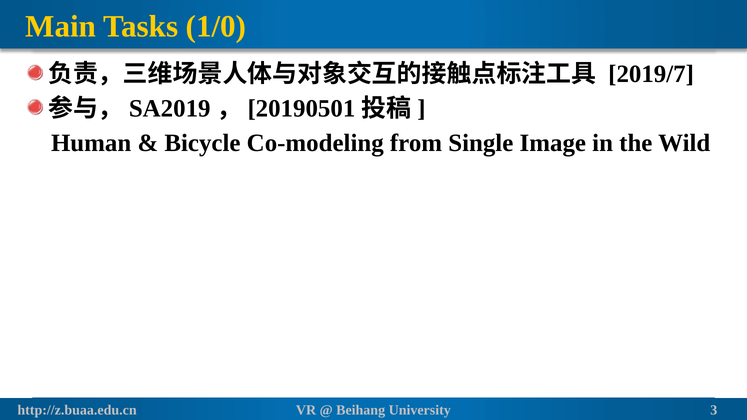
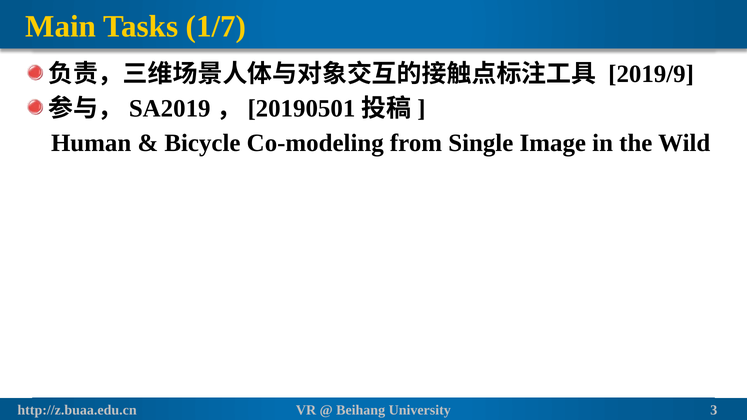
1/0: 1/0 -> 1/7
2019/7: 2019/7 -> 2019/9
